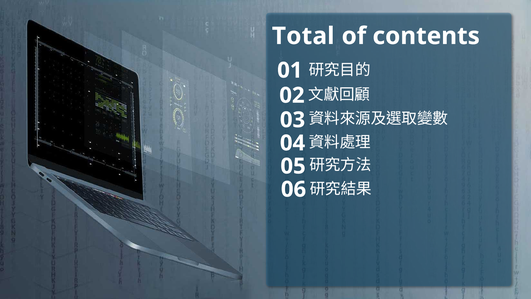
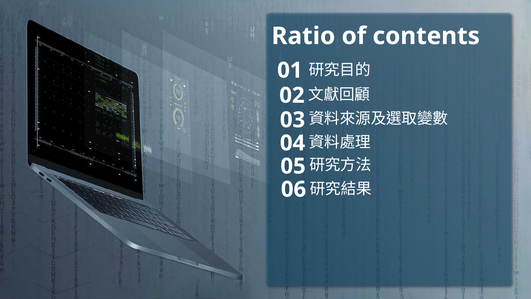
Total: Total -> Ratio
